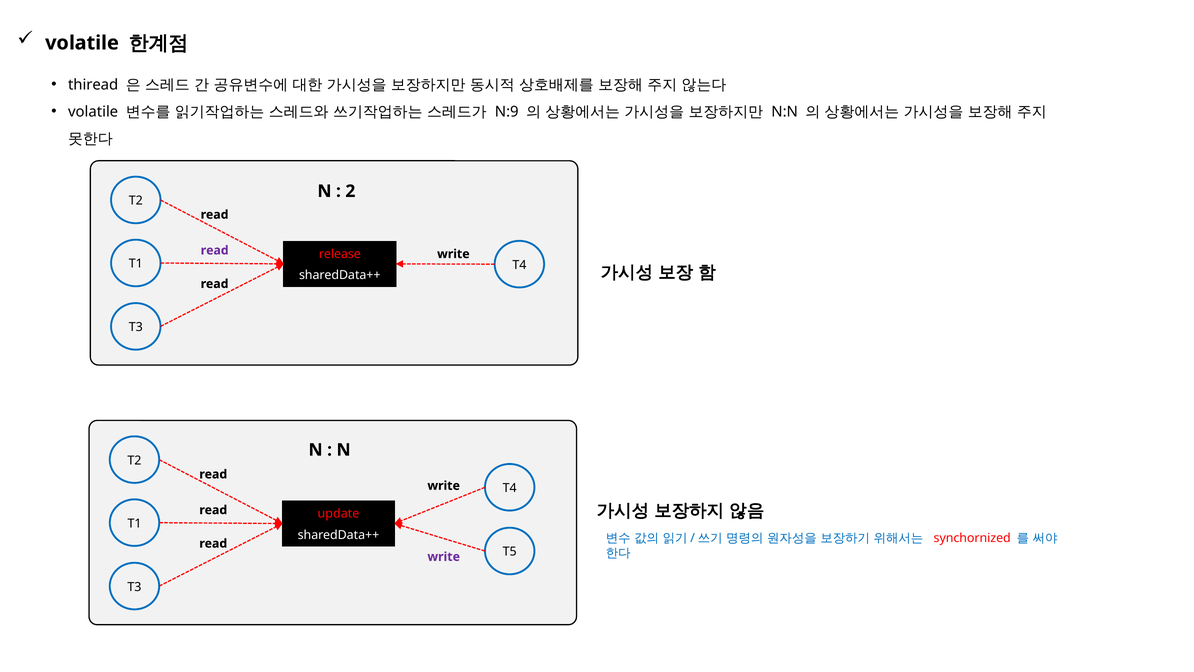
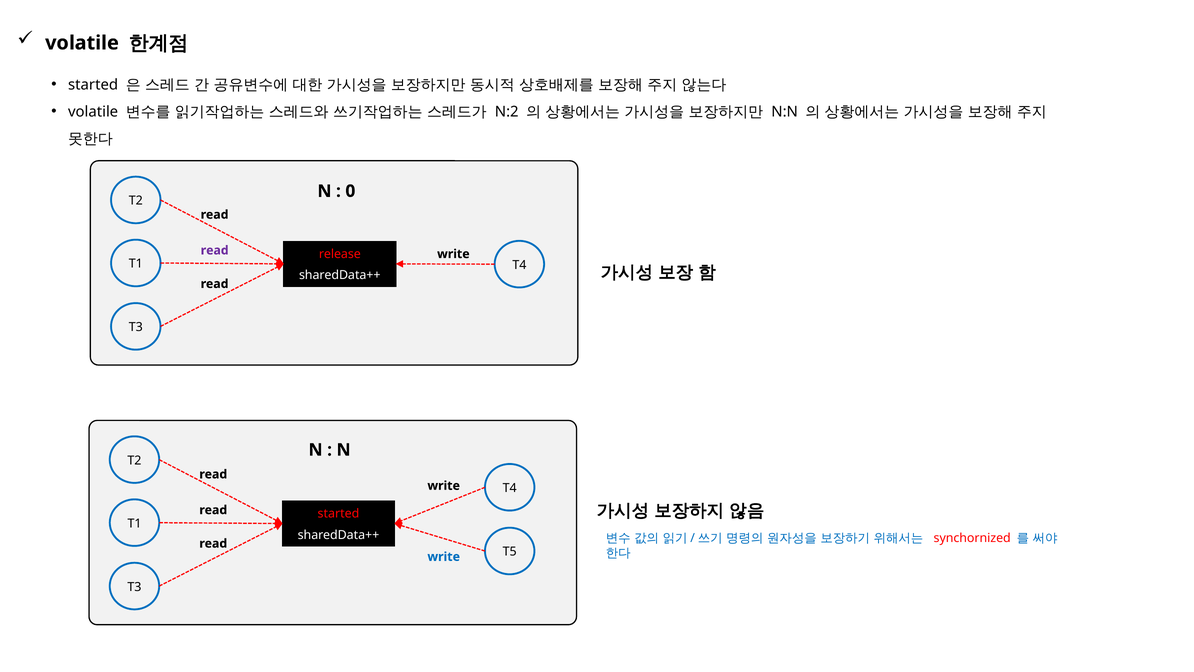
thiread at (93, 85): thiread -> started
N:9: N:9 -> N:2
2: 2 -> 0
update at (338, 514): update -> started
write at (444, 556) colour: purple -> blue
